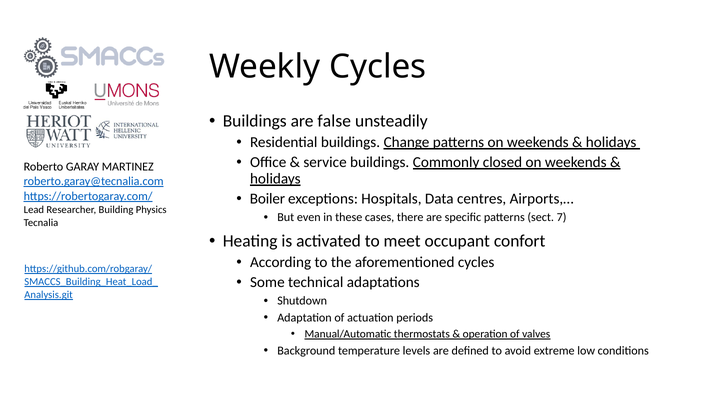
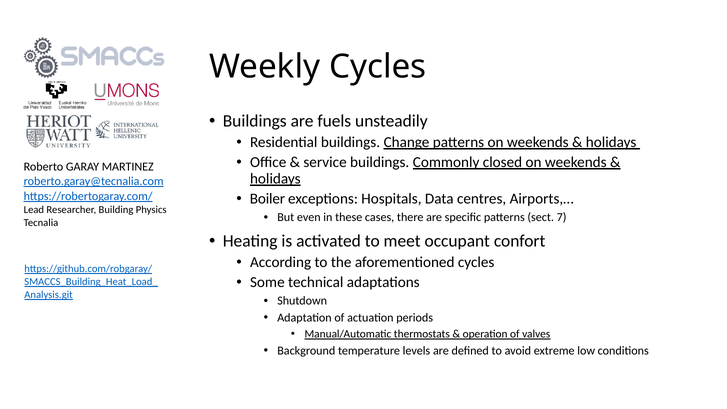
false: false -> fuels
